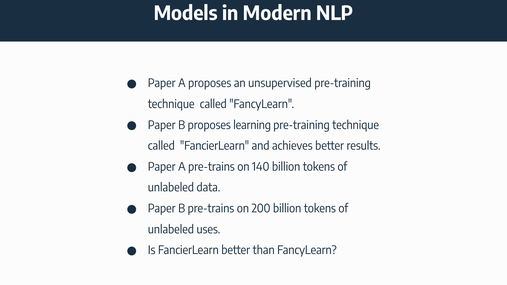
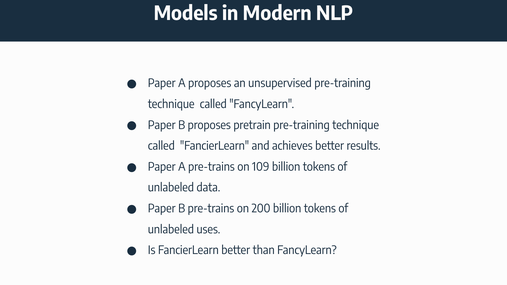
learning: learning -> pretrain
140: 140 -> 109
